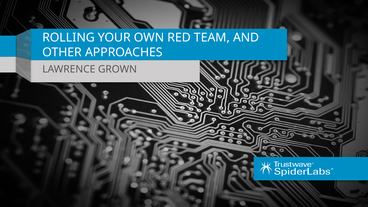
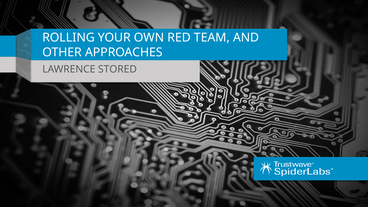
GROWN: GROWN -> STORED
